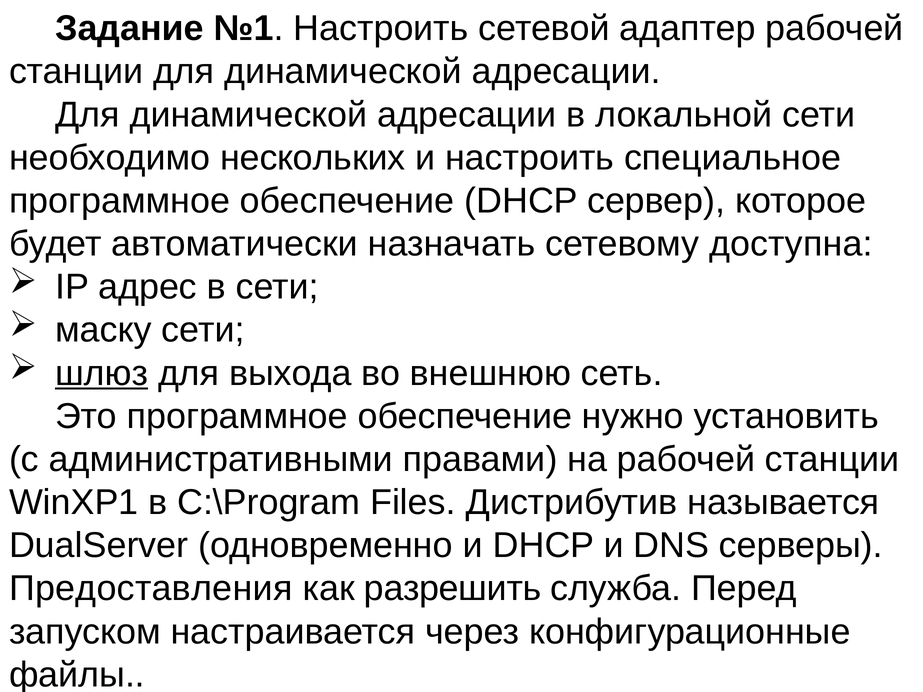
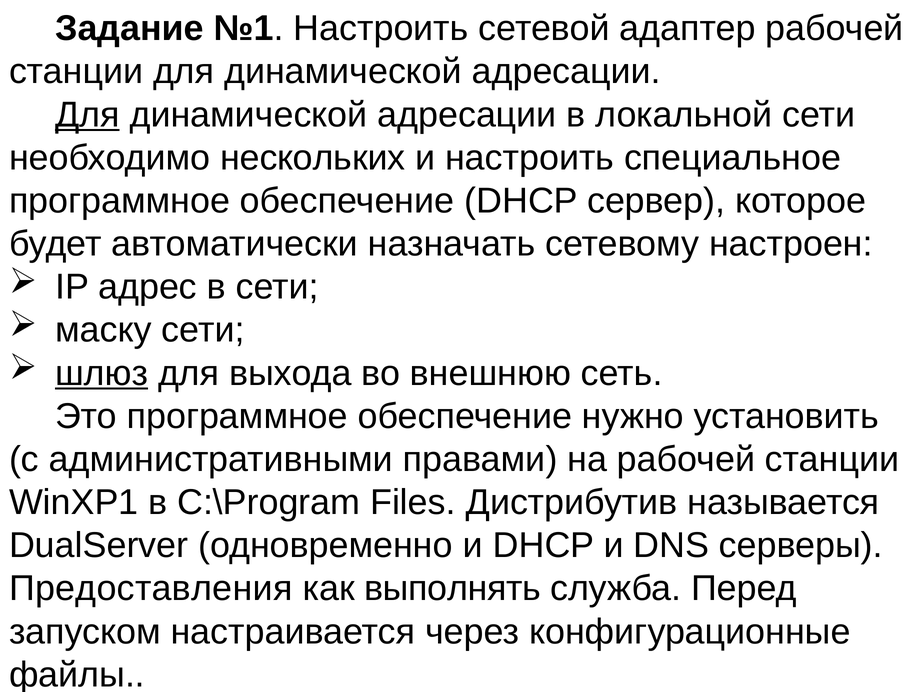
Для at (87, 115) underline: none -> present
доступна: доступна -> настроен
разрешить: разрешить -> выполнять
